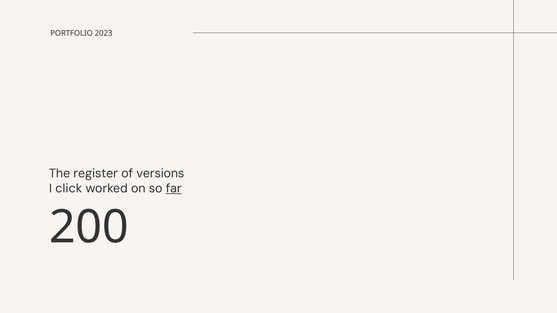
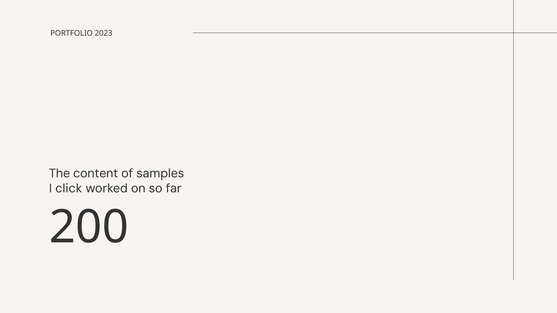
register: register -> content
versions: versions -> samples
far underline: present -> none
